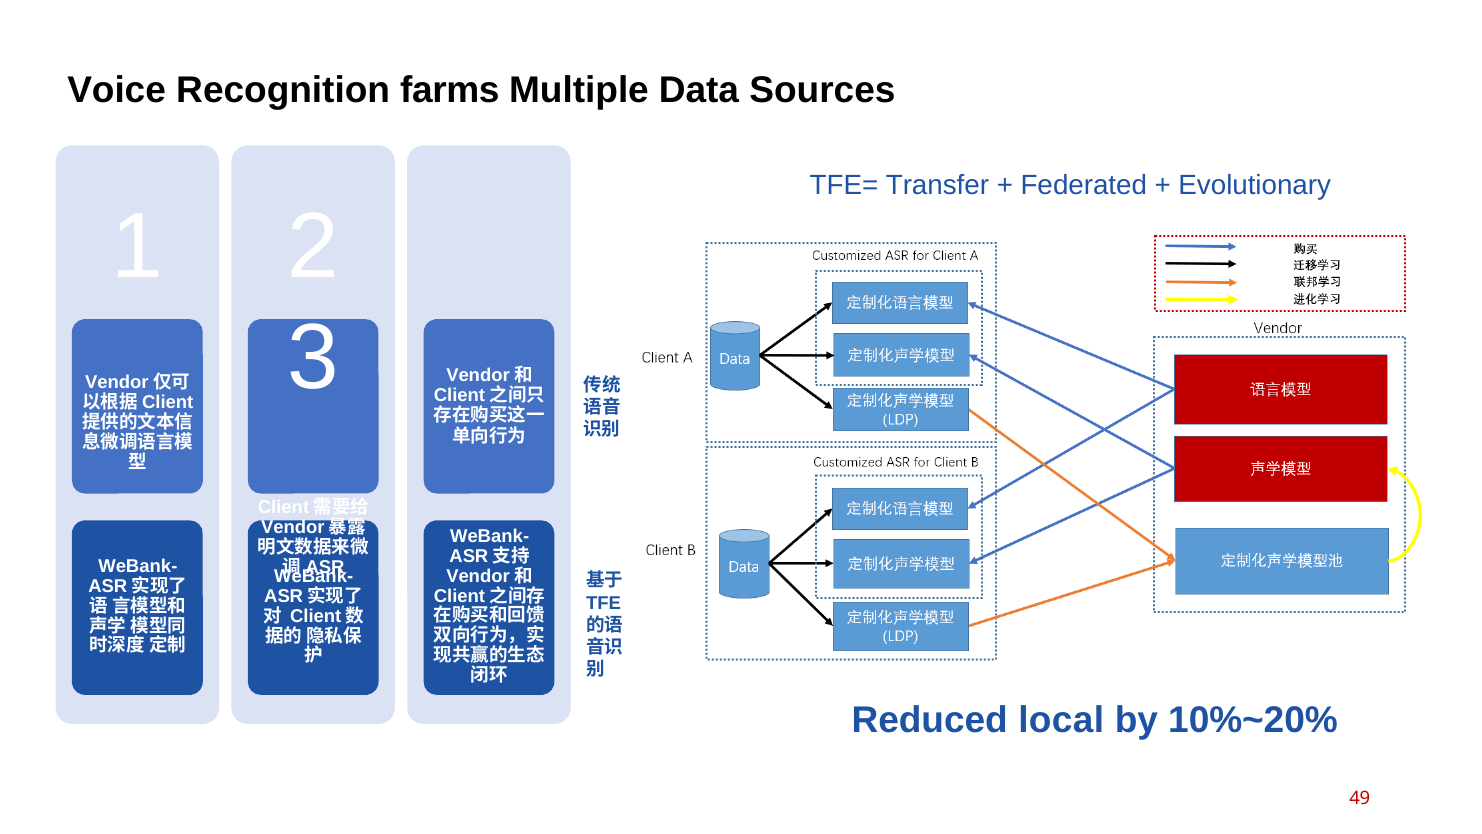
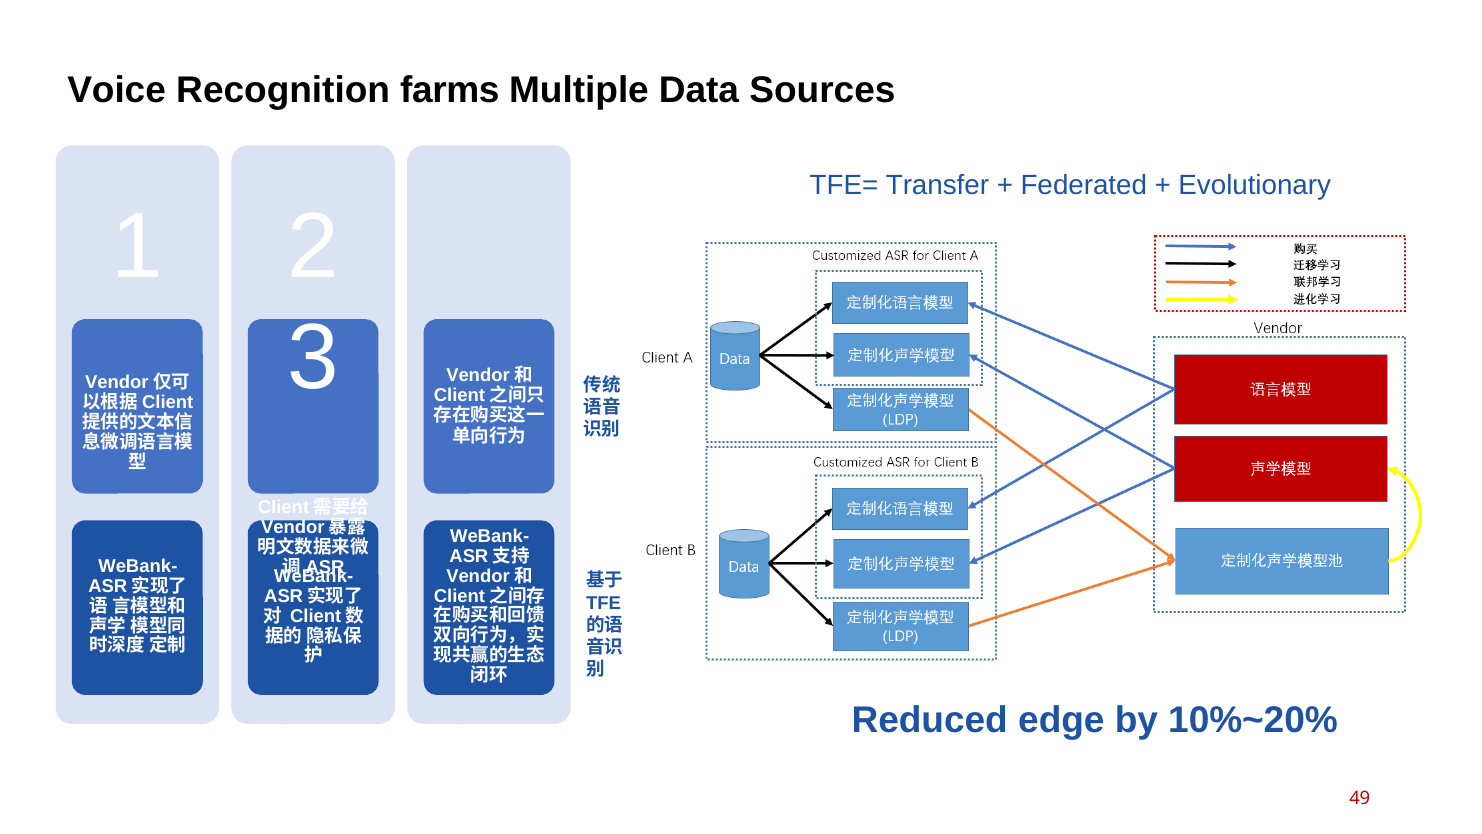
local: local -> edge
